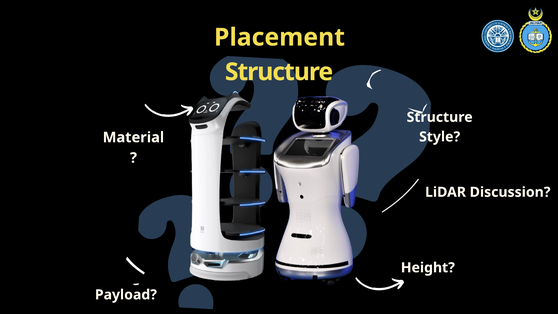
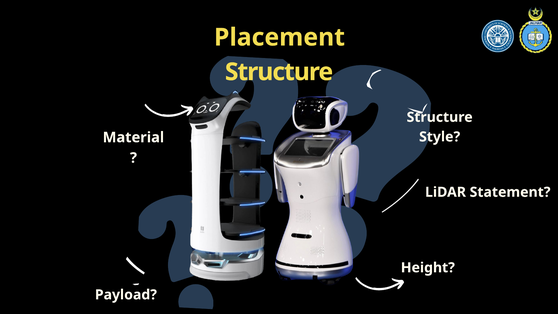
Discussion: Discussion -> Statement
